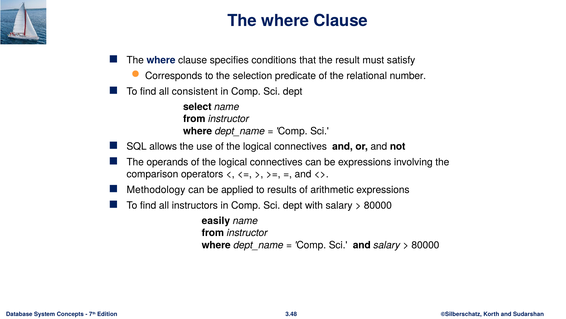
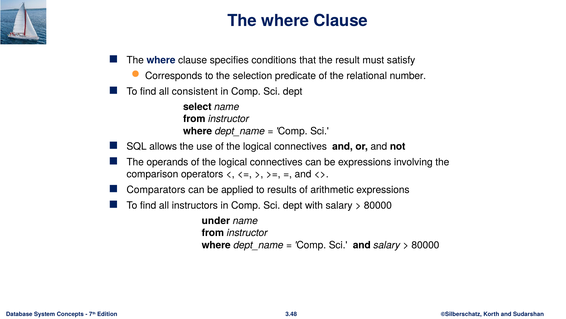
Methodology: Methodology -> Comparators
easily: easily -> under
